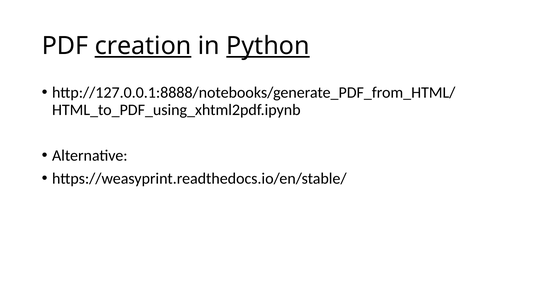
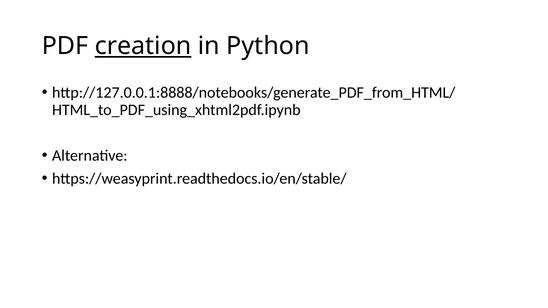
Python underline: present -> none
